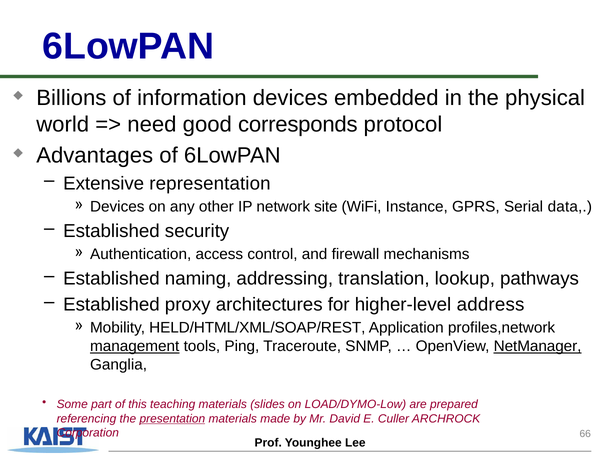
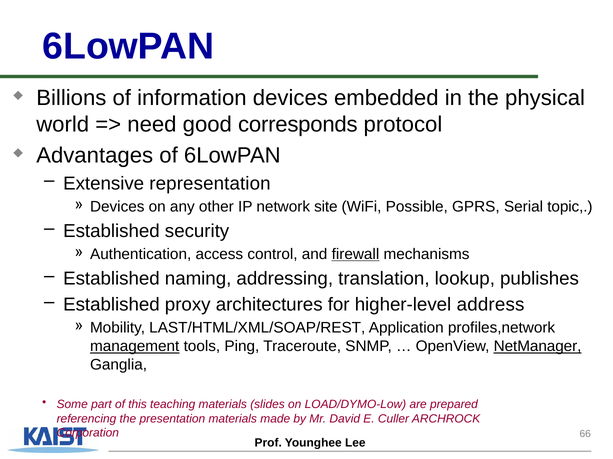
Instance: Instance -> Possible
data: data -> topic
firewall underline: none -> present
pathways: pathways -> publishes
HELD/HTML/XML/SOAP/REST: HELD/HTML/XML/SOAP/REST -> LAST/HTML/XML/SOAP/REST
presentation underline: present -> none
